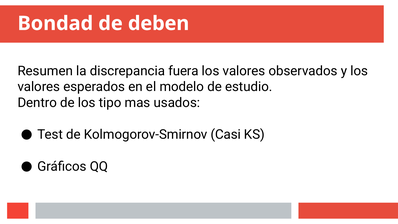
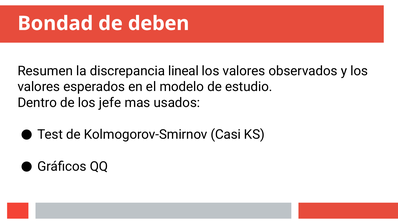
fuera: fuera -> lineal
tipo: tipo -> jefe
